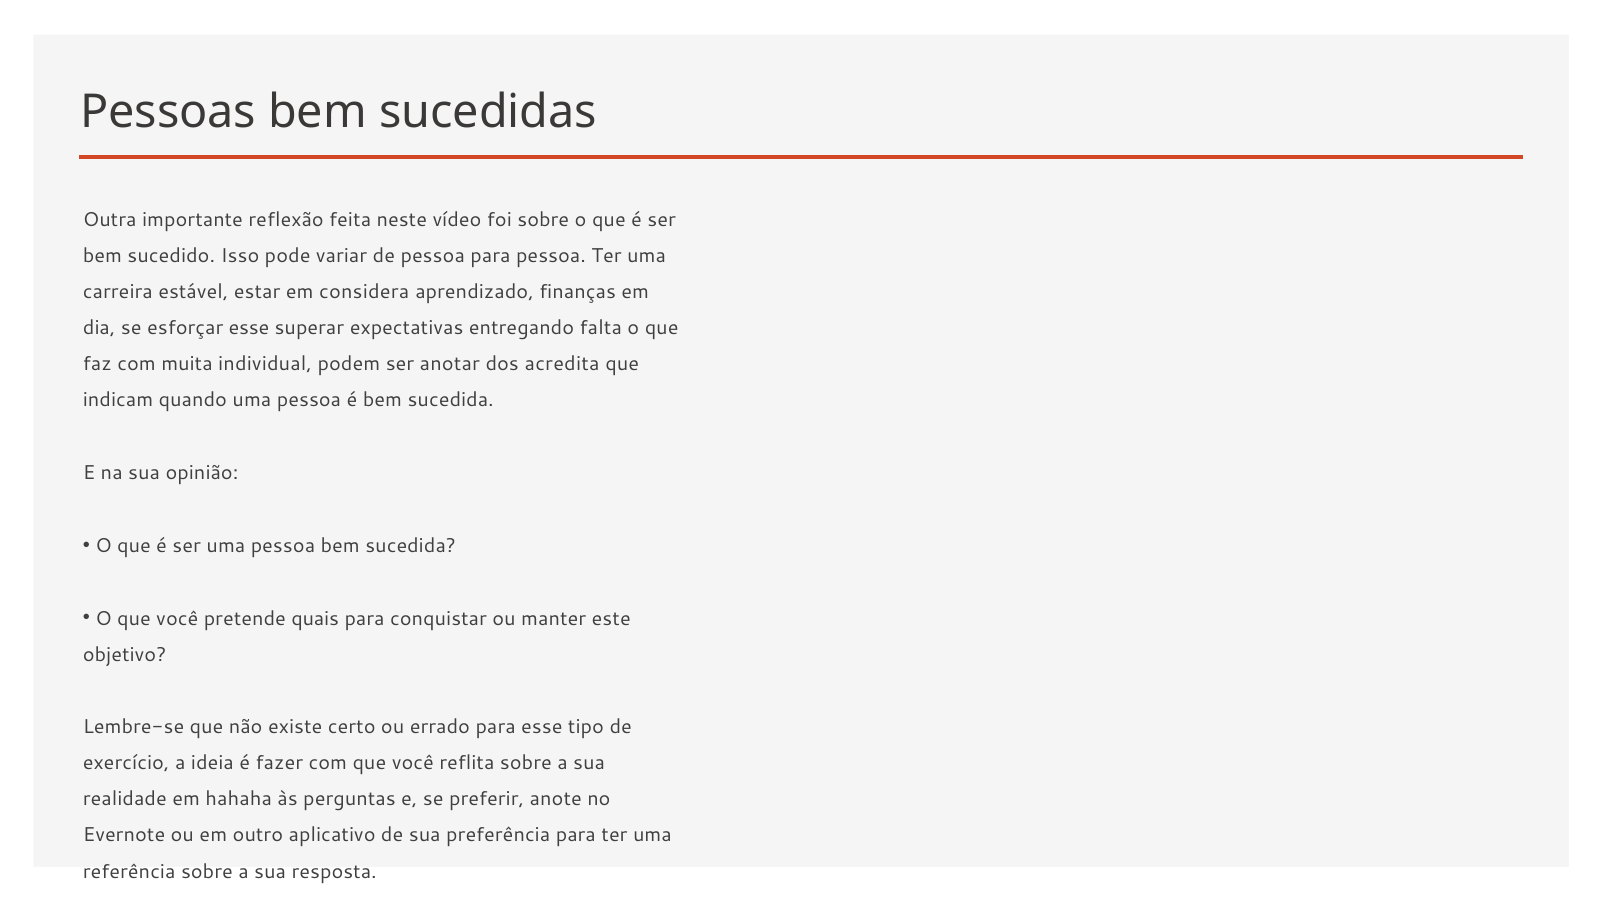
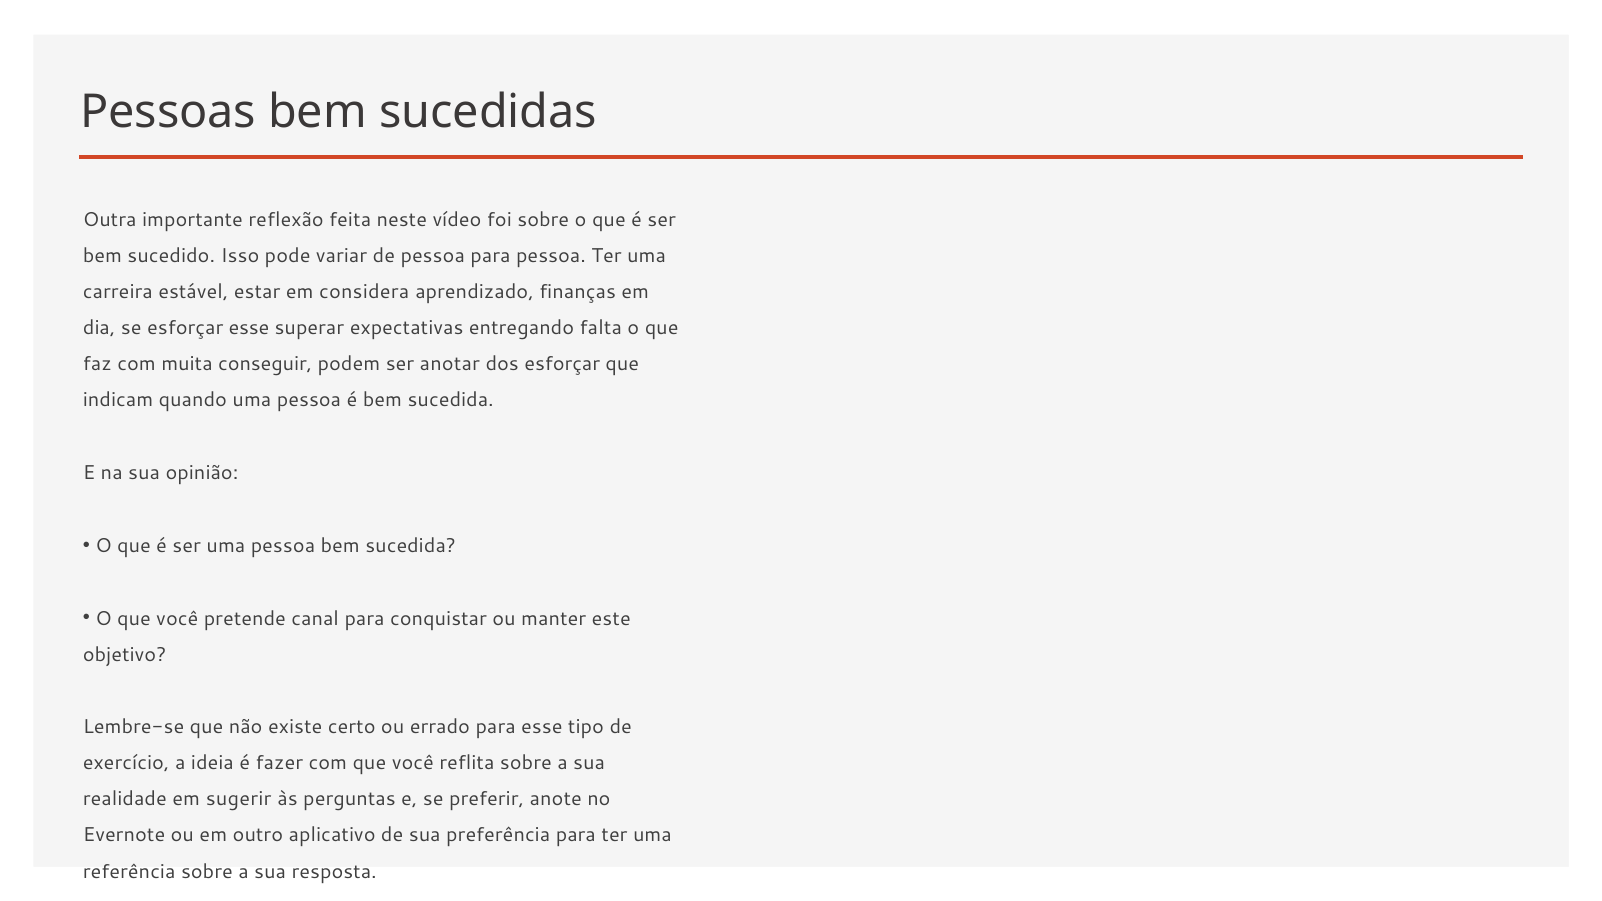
individual: individual -> conseguir
dos acredita: acredita -> esforçar
quais: quais -> canal
hahaha: hahaha -> sugerir
